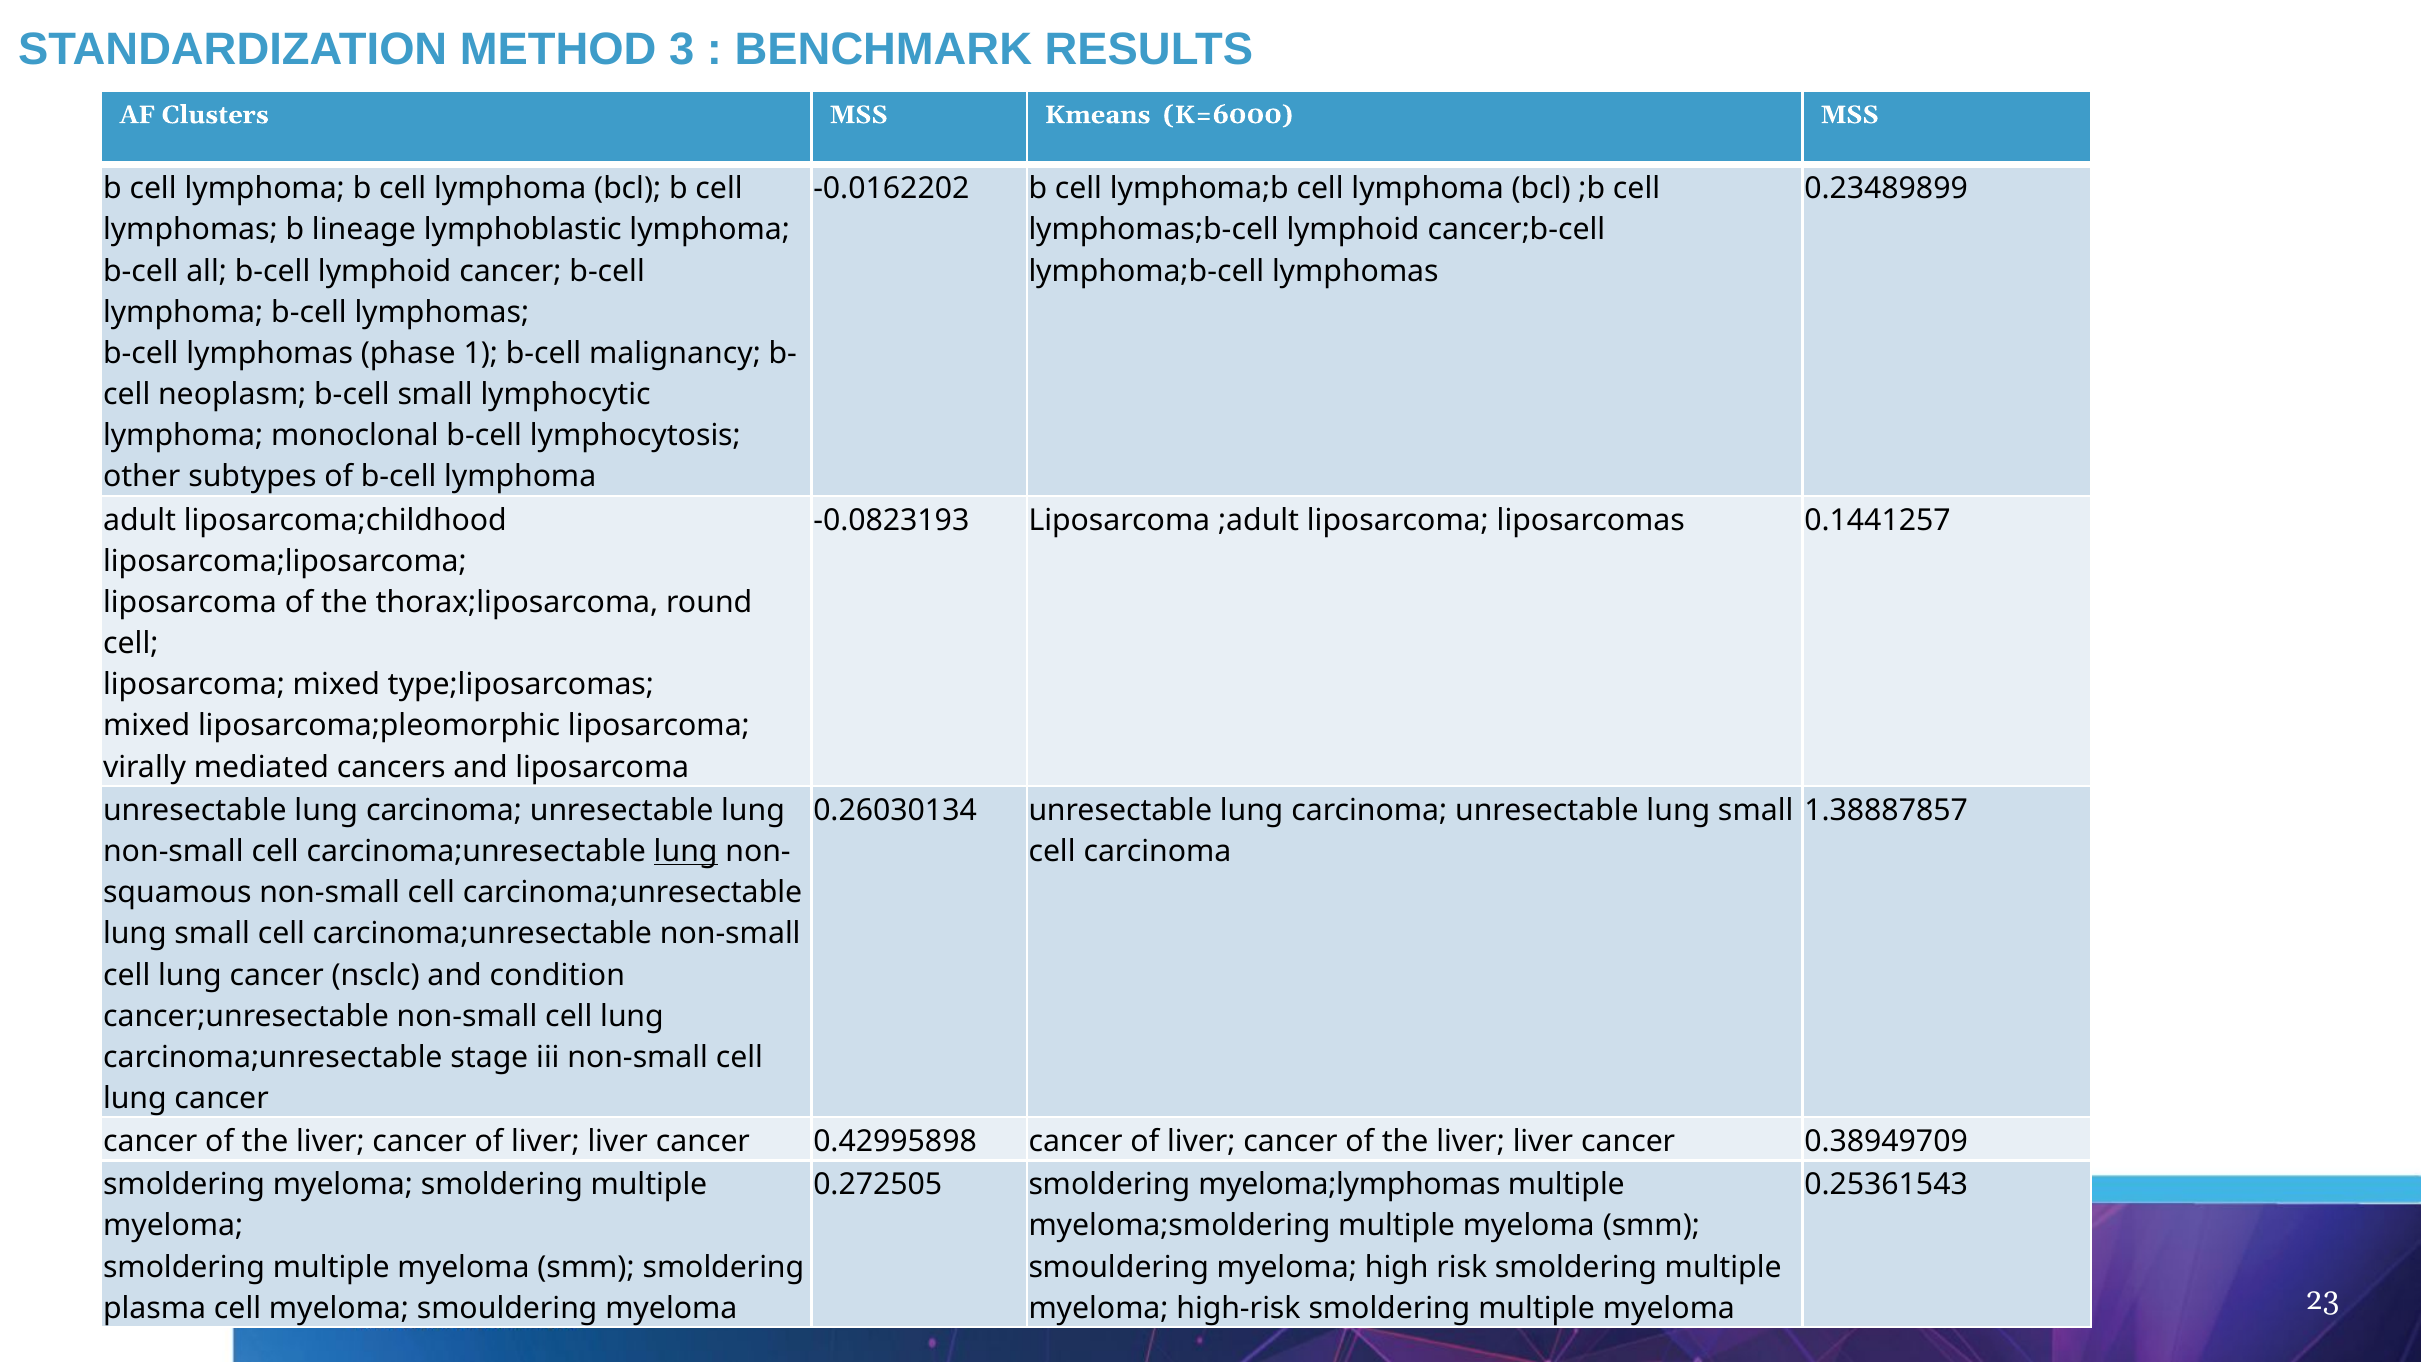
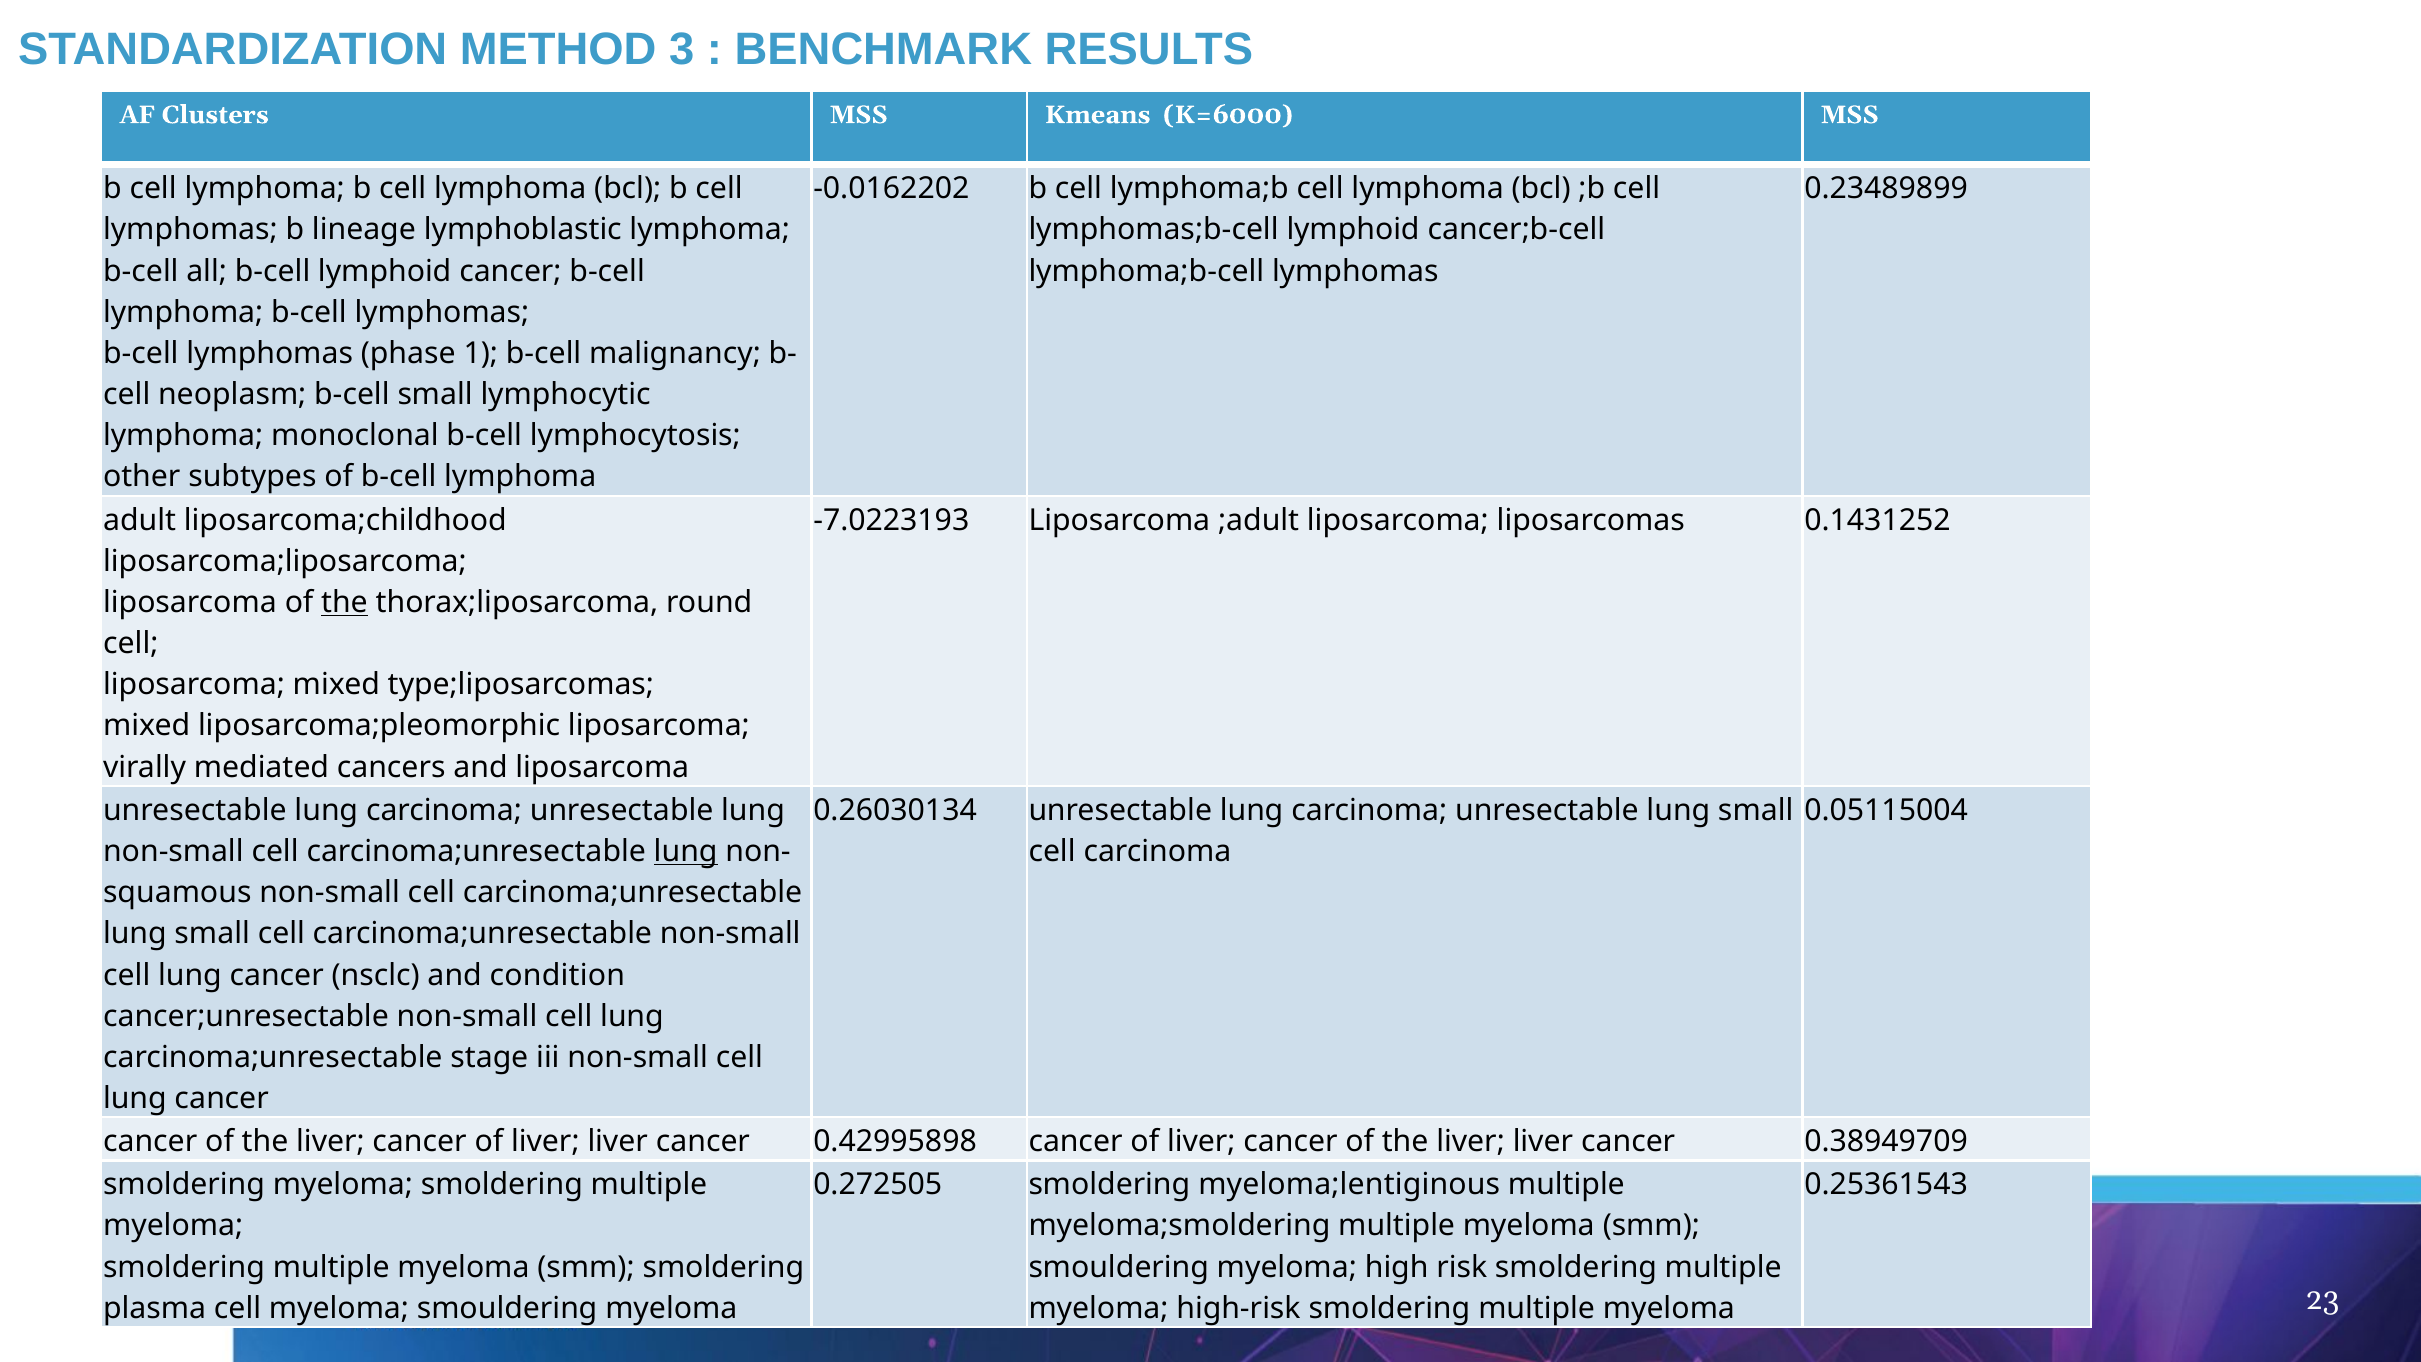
-0.0823193: -0.0823193 -> -7.0223193
0.1441257: 0.1441257 -> 0.1431252
the at (344, 602) underline: none -> present
1.38887857: 1.38887857 -> 0.05115004
myeloma;lymphomas: myeloma;lymphomas -> myeloma;lentiginous
